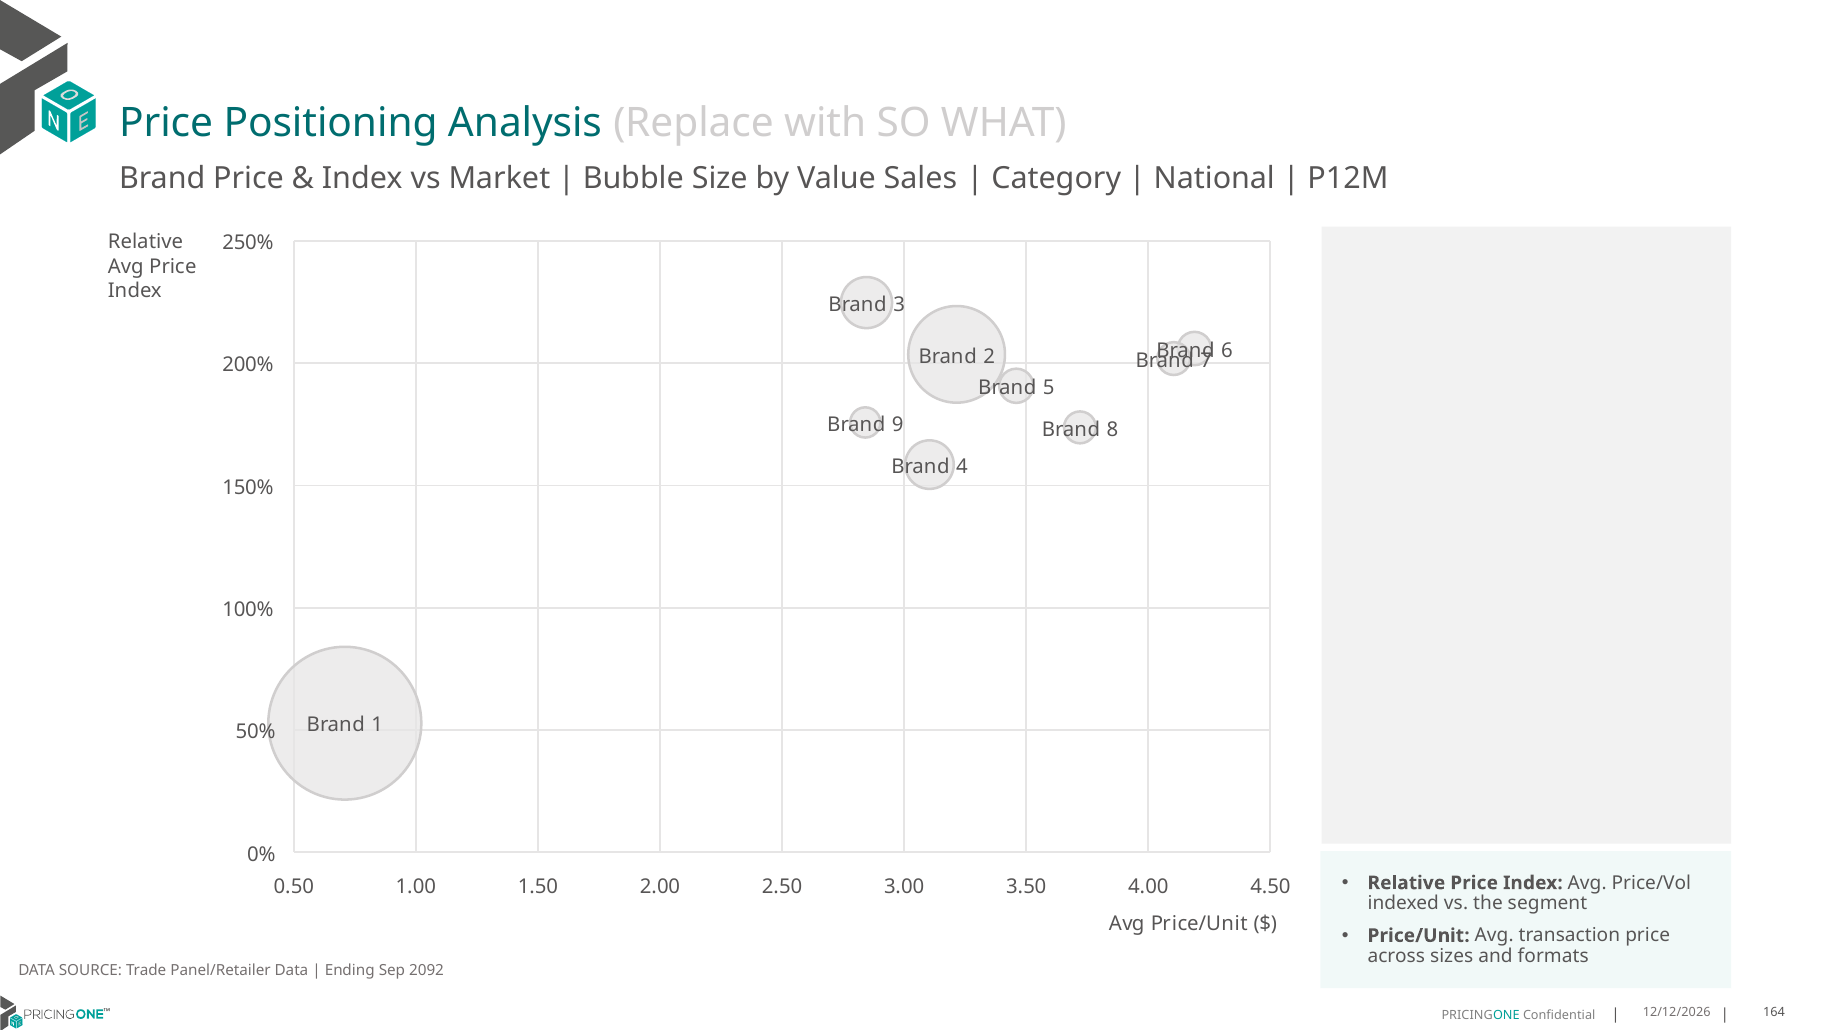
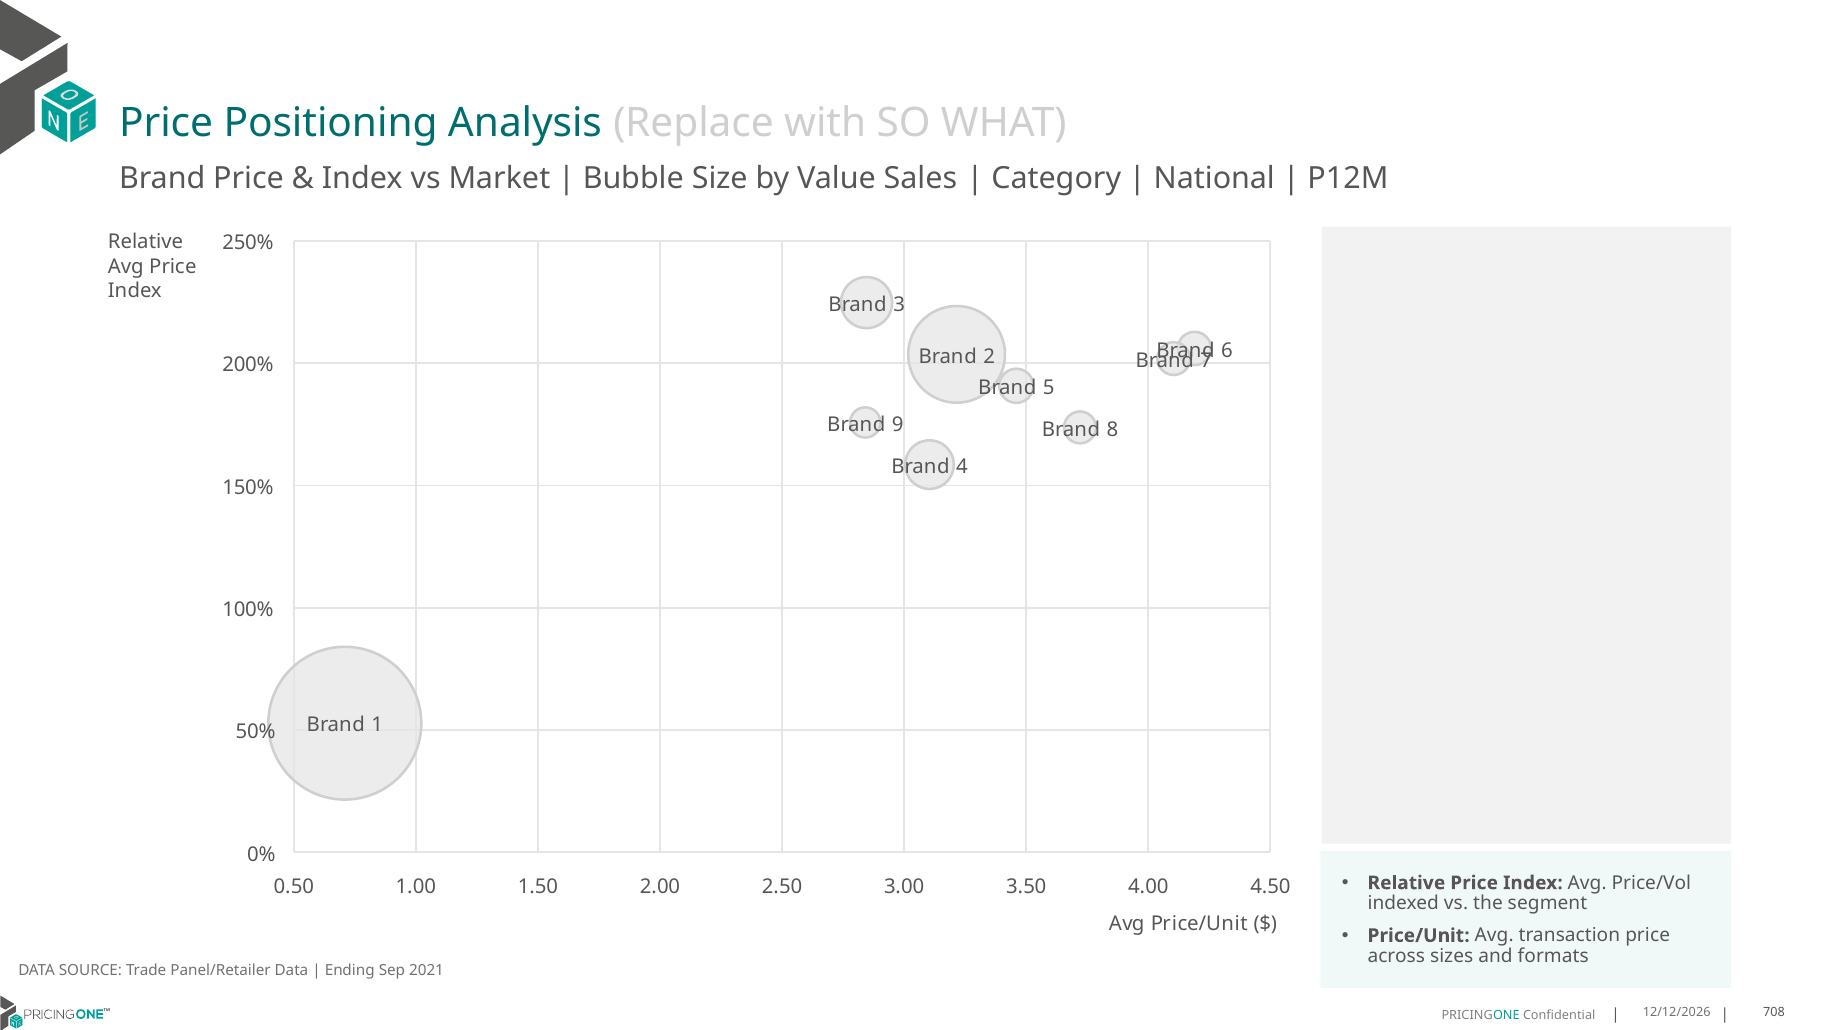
2092: 2092 -> 2021
164: 164 -> 708
